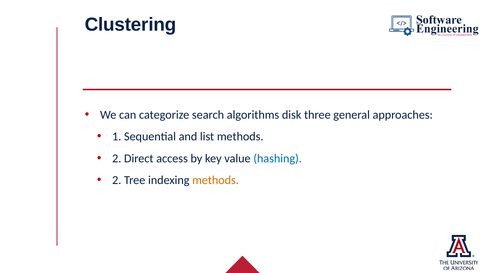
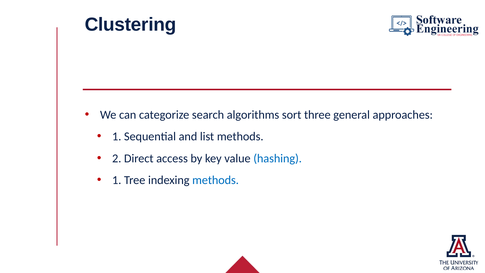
disk: disk -> sort
2 at (117, 180): 2 -> 1
methods at (216, 180) colour: orange -> blue
